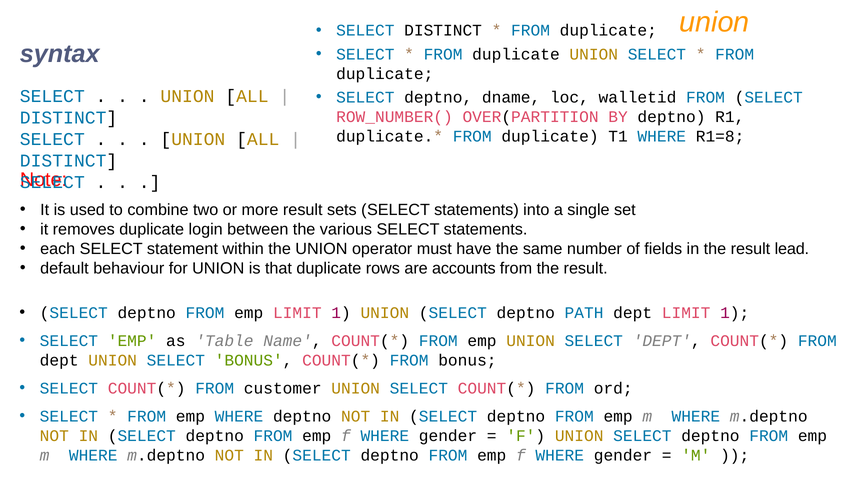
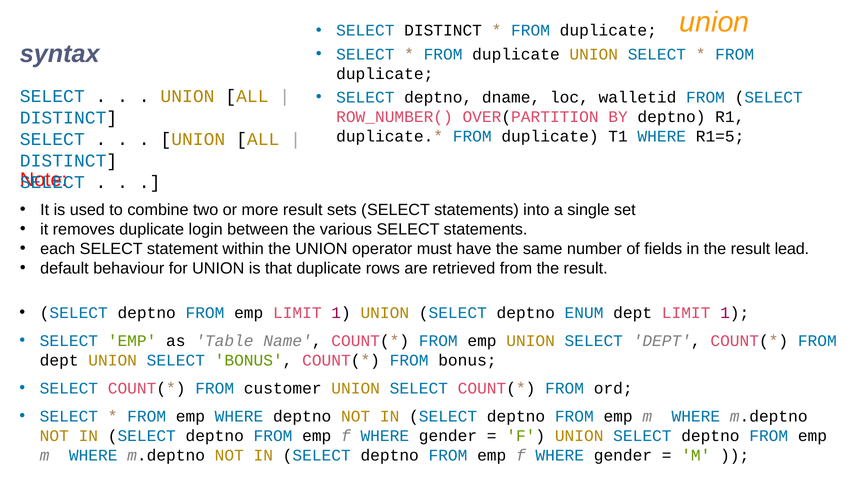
R1=8: R1=8 -> R1=5
accounts: accounts -> retrieved
PATH: PATH -> ENUM
